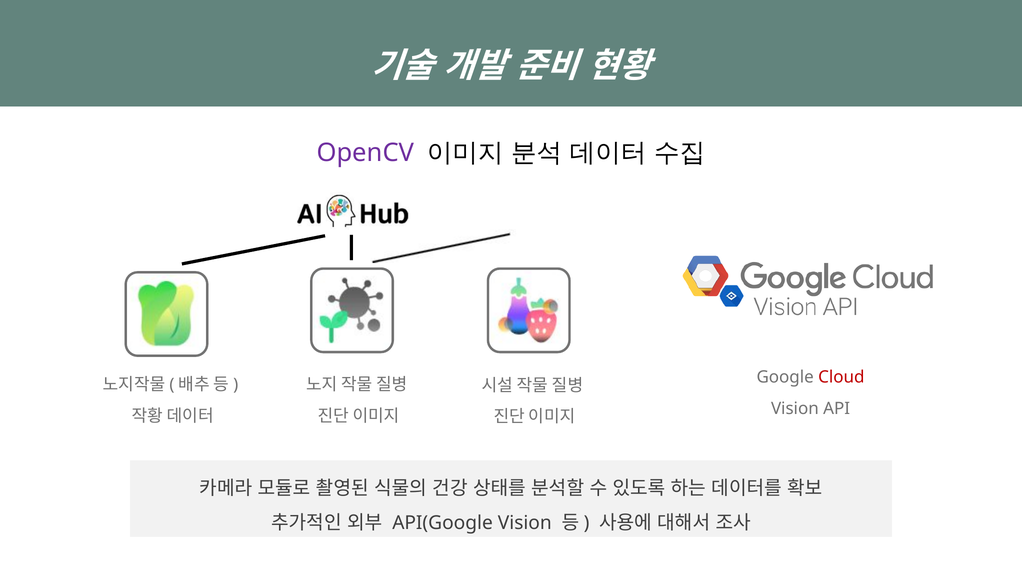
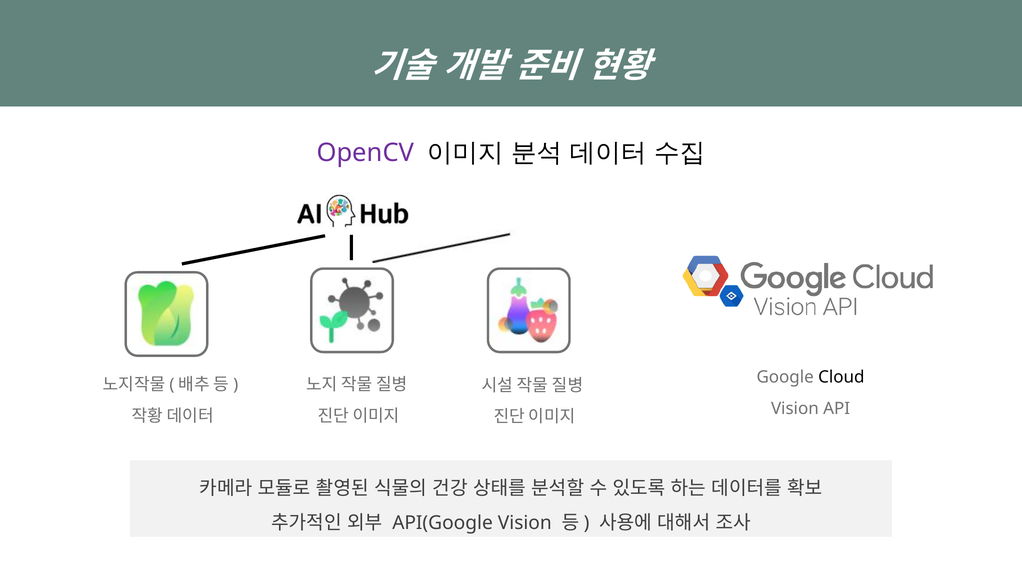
Cloud colour: red -> black
